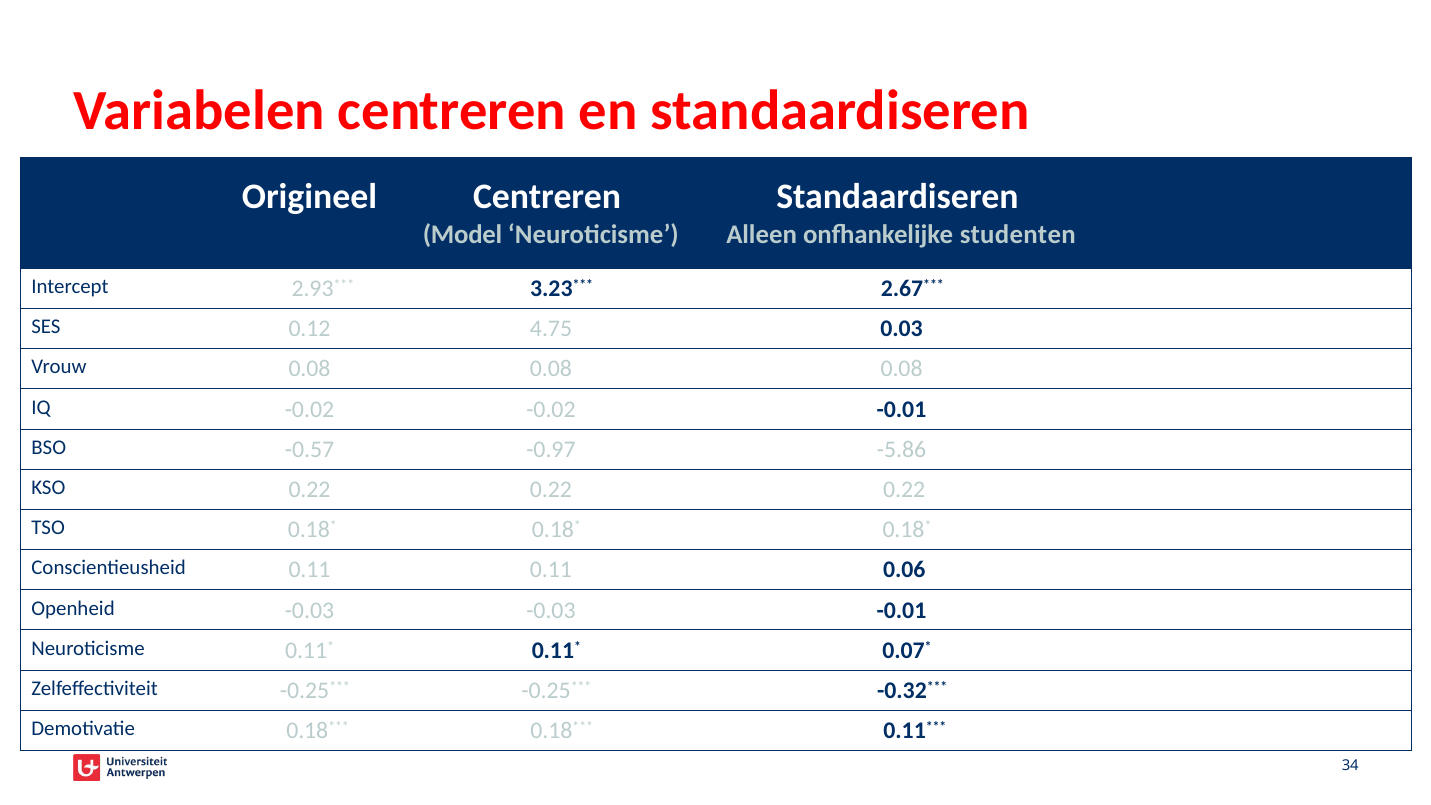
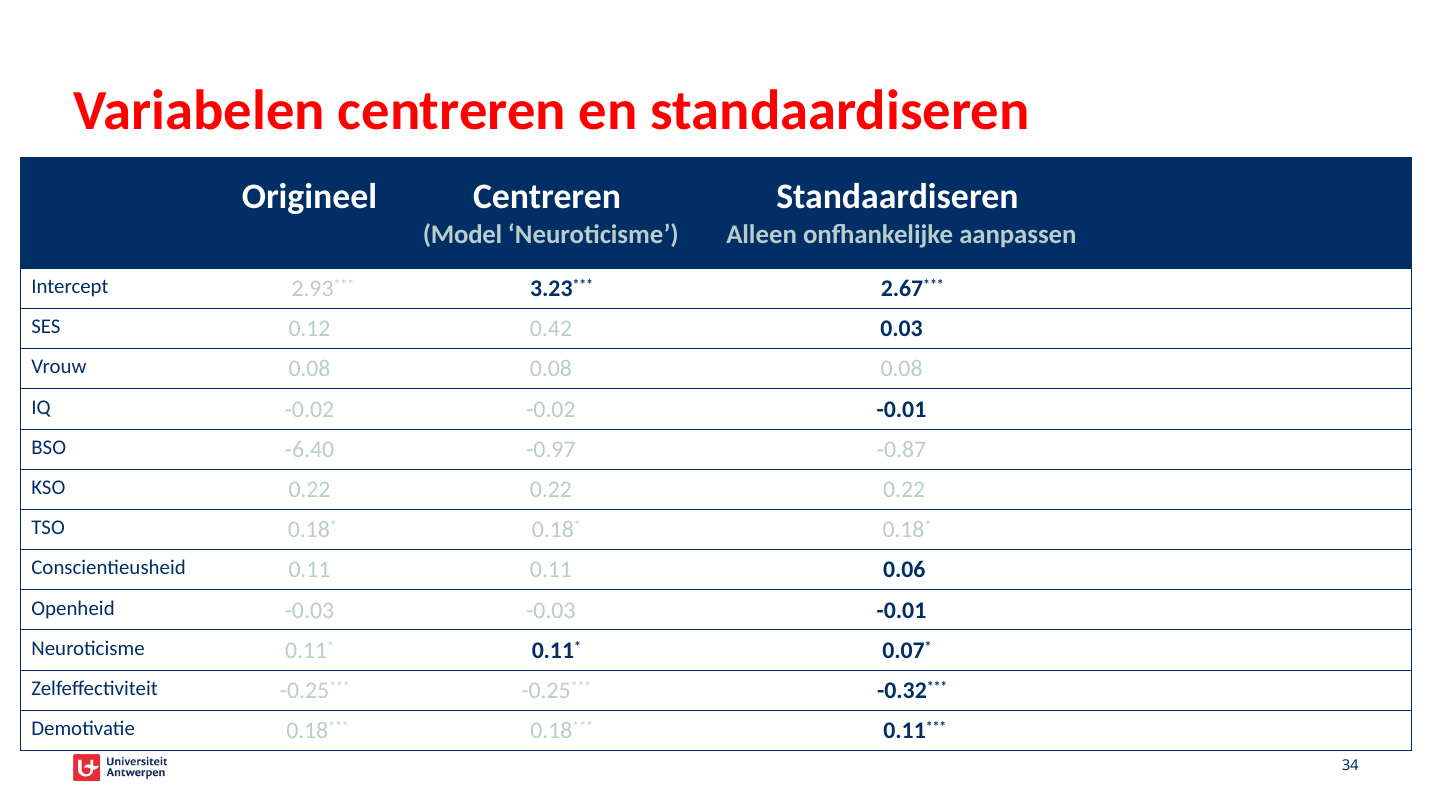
studenten: studenten -> aanpassen
4.75: 4.75 -> 0.42
-0.57: -0.57 -> -6.40
-5.86: -5.86 -> -0.87
